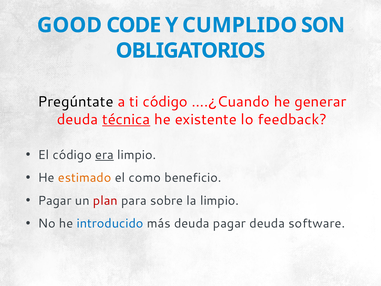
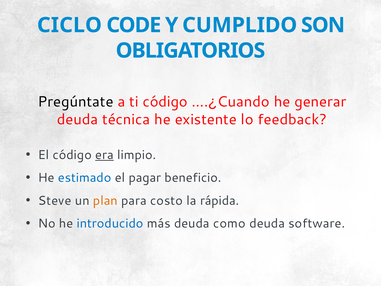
GOOD: GOOD -> CICLO
técnica underline: present -> none
estimado colour: orange -> blue
como: como -> pagar
Pagar at (55, 200): Pagar -> Steve
plan colour: red -> orange
sobre: sobre -> costo
la limpio: limpio -> rápida
deuda pagar: pagar -> como
